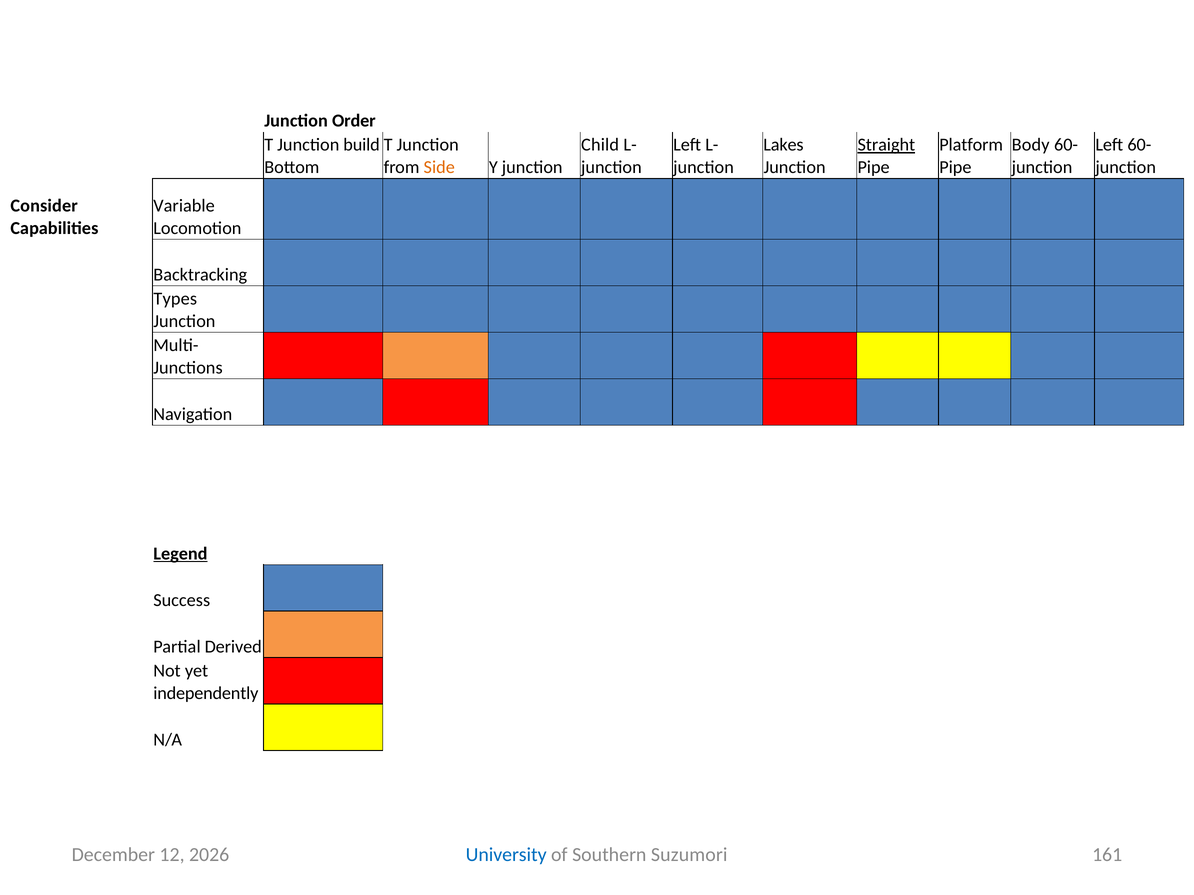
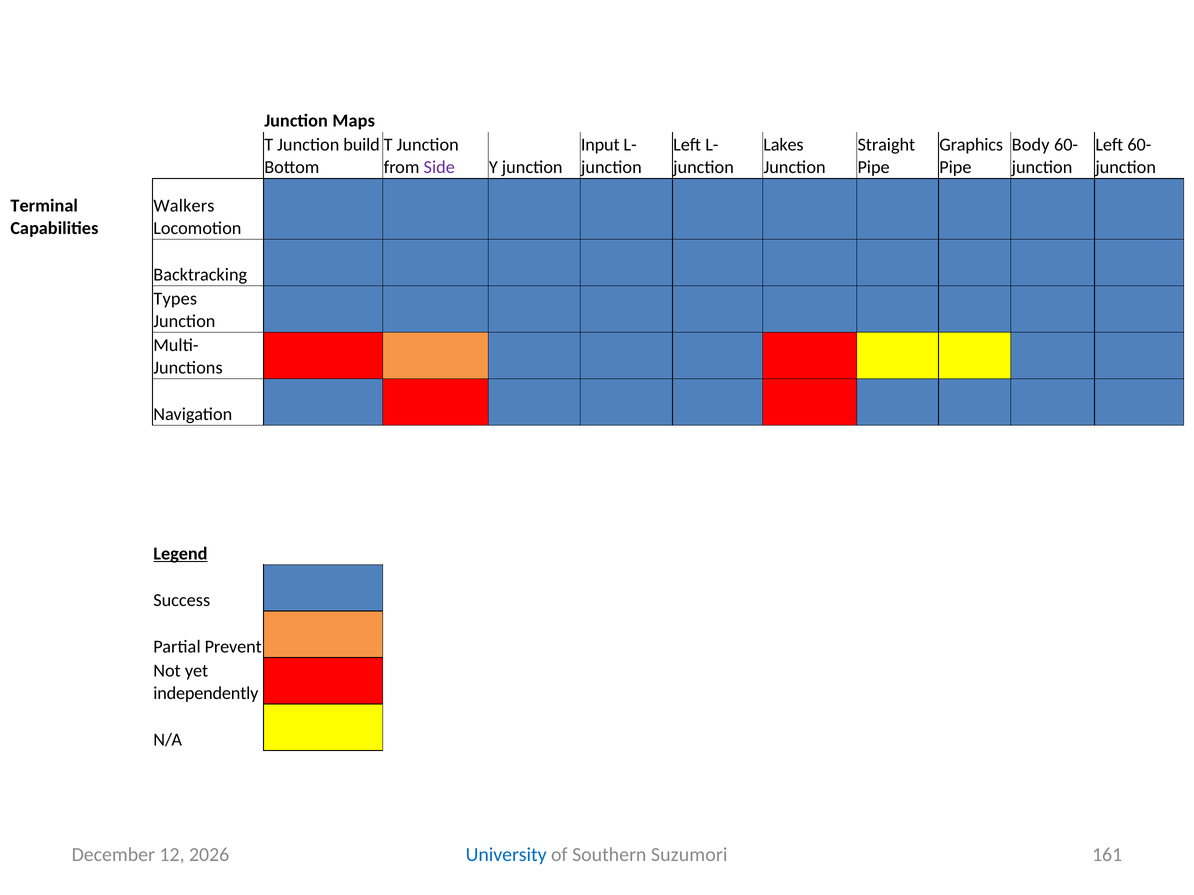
Order: Order -> Maps
Child: Child -> Input
Straight underline: present -> none
Platform: Platform -> Graphics
Side colour: orange -> purple
Consider: Consider -> Terminal
Variable: Variable -> Walkers
Derived: Derived -> Prevent
